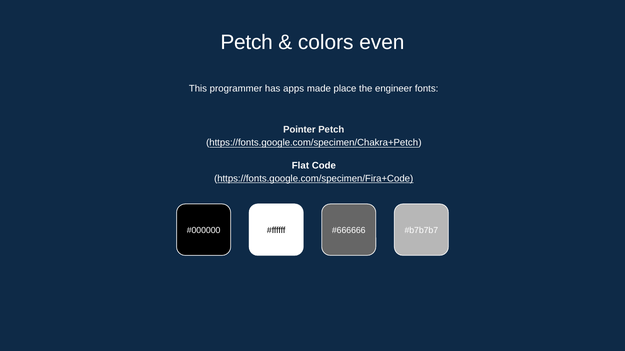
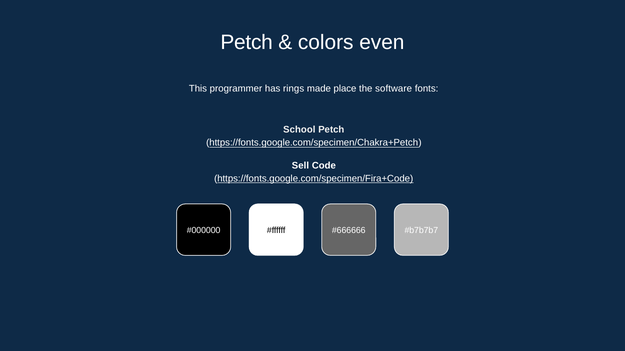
apps: apps -> rings
engineer: engineer -> software
Pointer: Pointer -> School
Flat: Flat -> Sell
